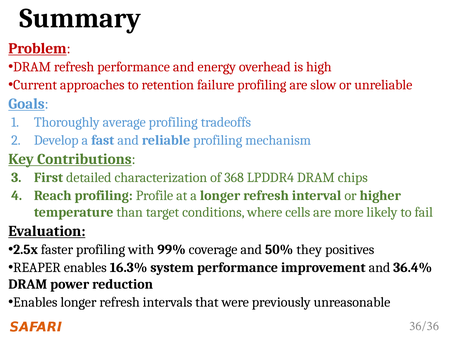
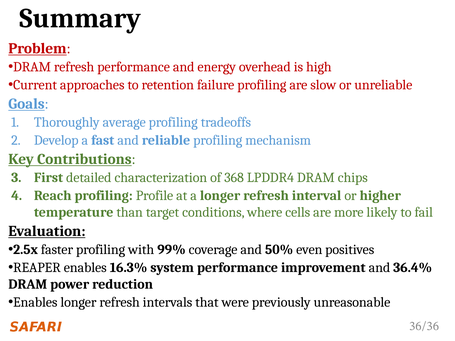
they: they -> even
